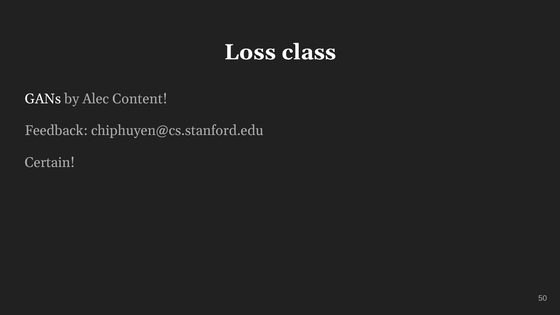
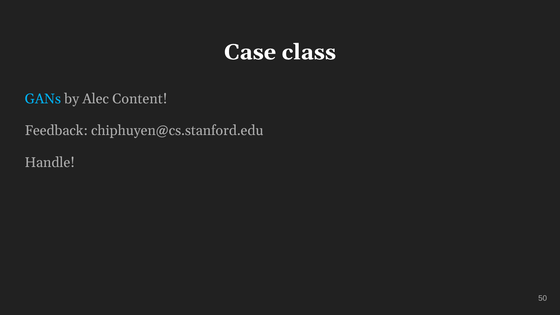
Loss: Loss -> Case
GANs colour: white -> light blue
Certain: Certain -> Handle
